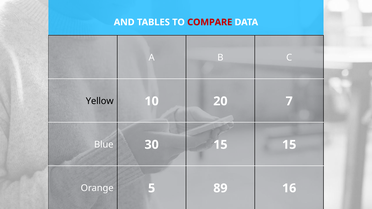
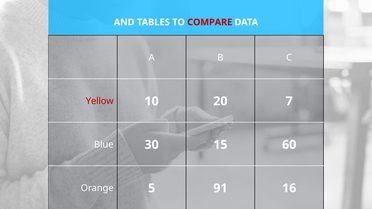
Yellow colour: black -> red
15 15: 15 -> 60
89: 89 -> 91
